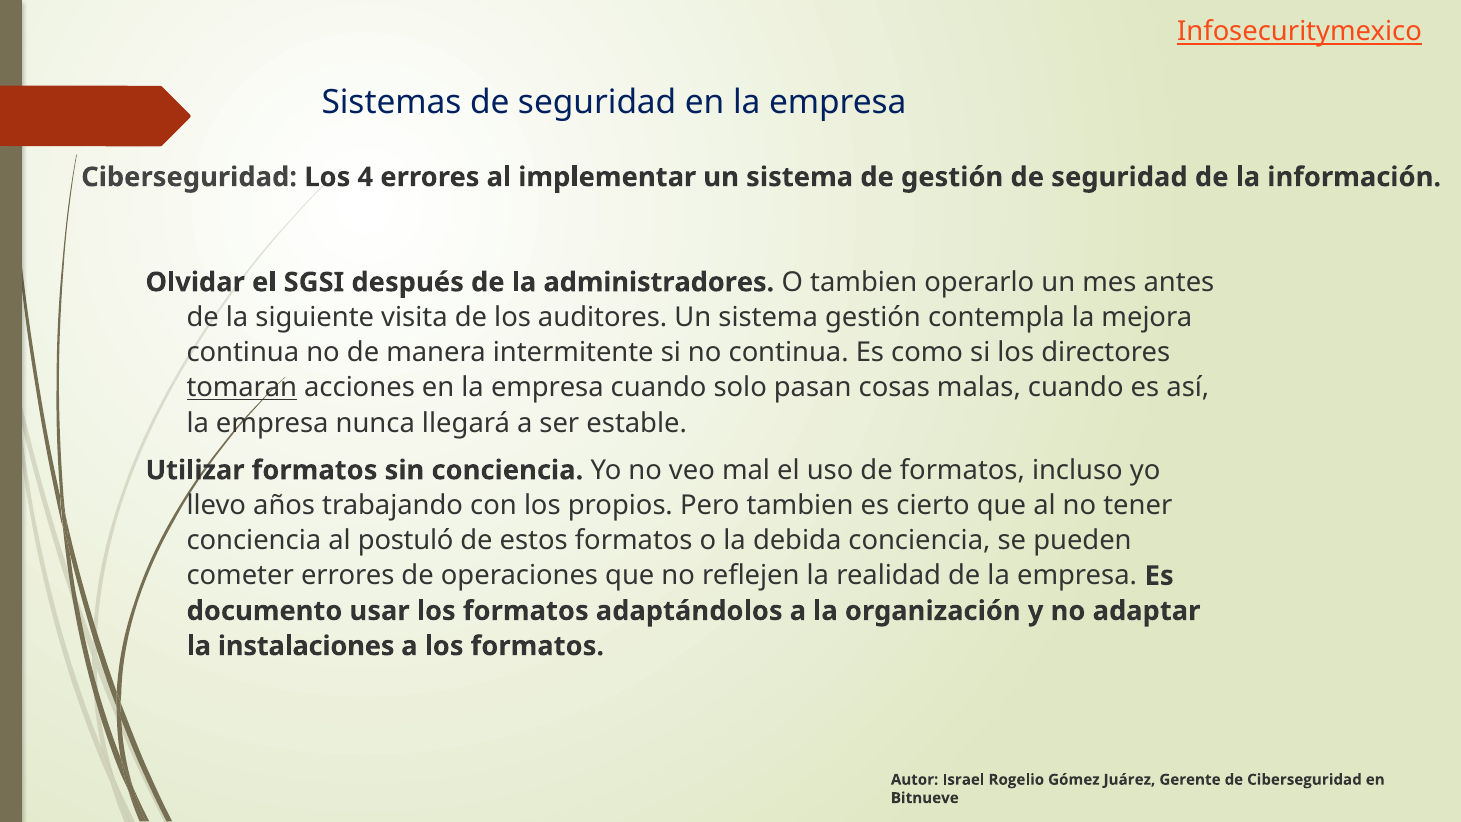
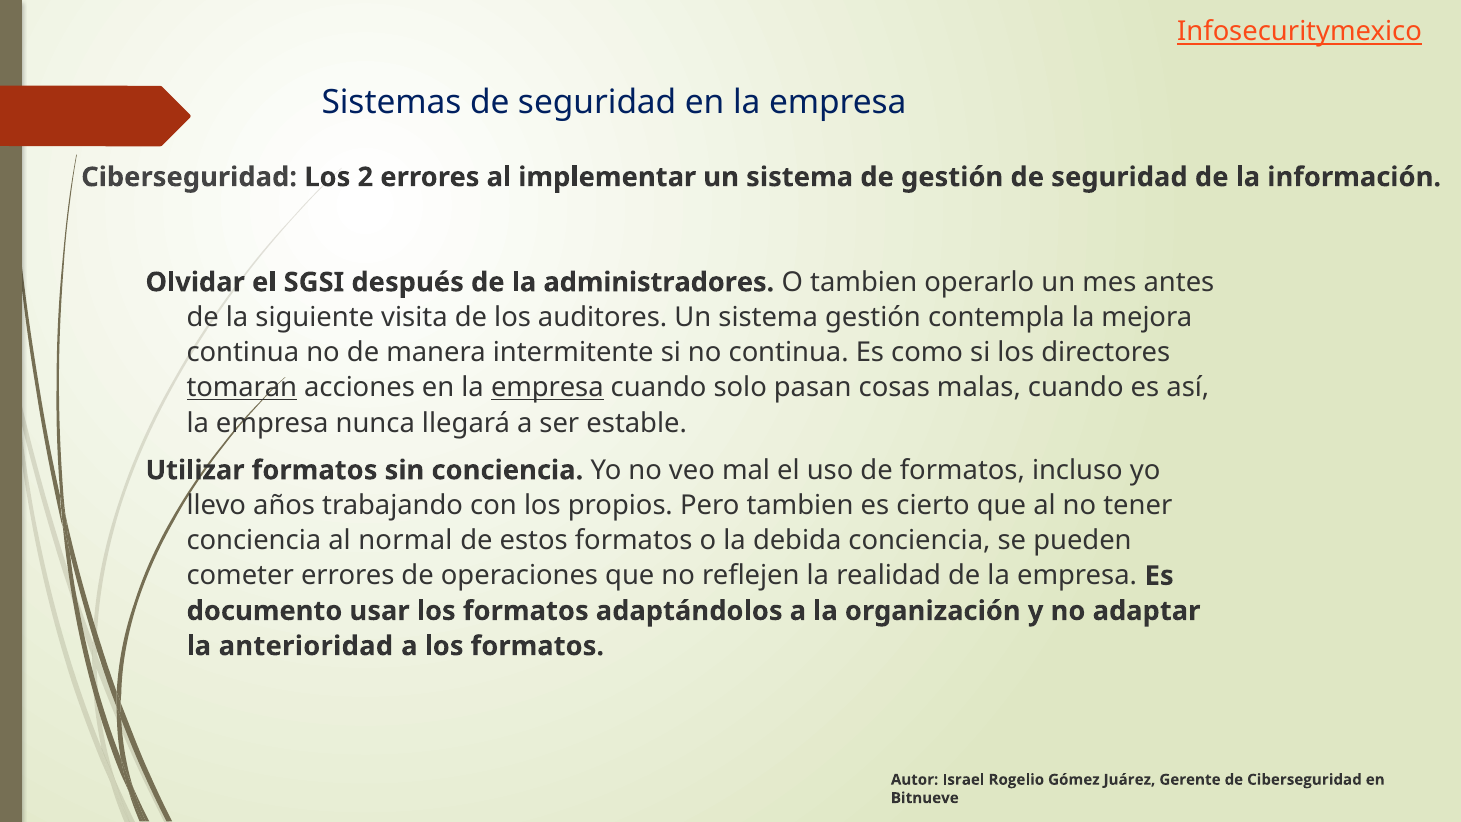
4: 4 -> 2
empresa at (547, 388) underline: none -> present
postuló: postuló -> normal
instalaciones: instalaciones -> anterioridad
